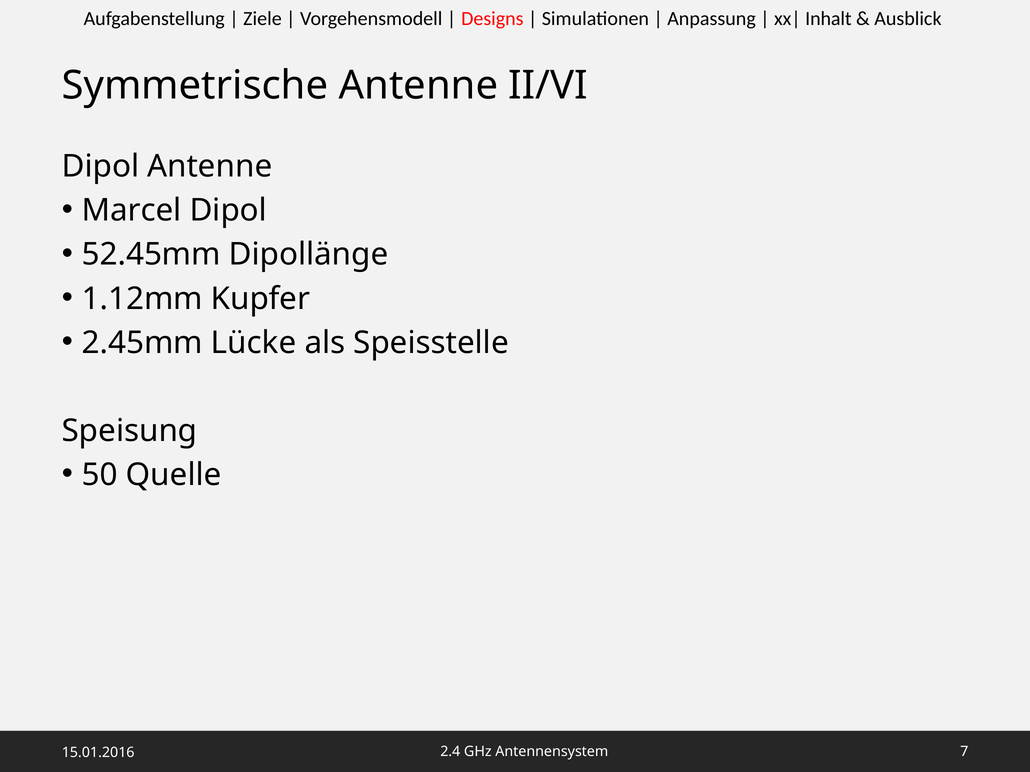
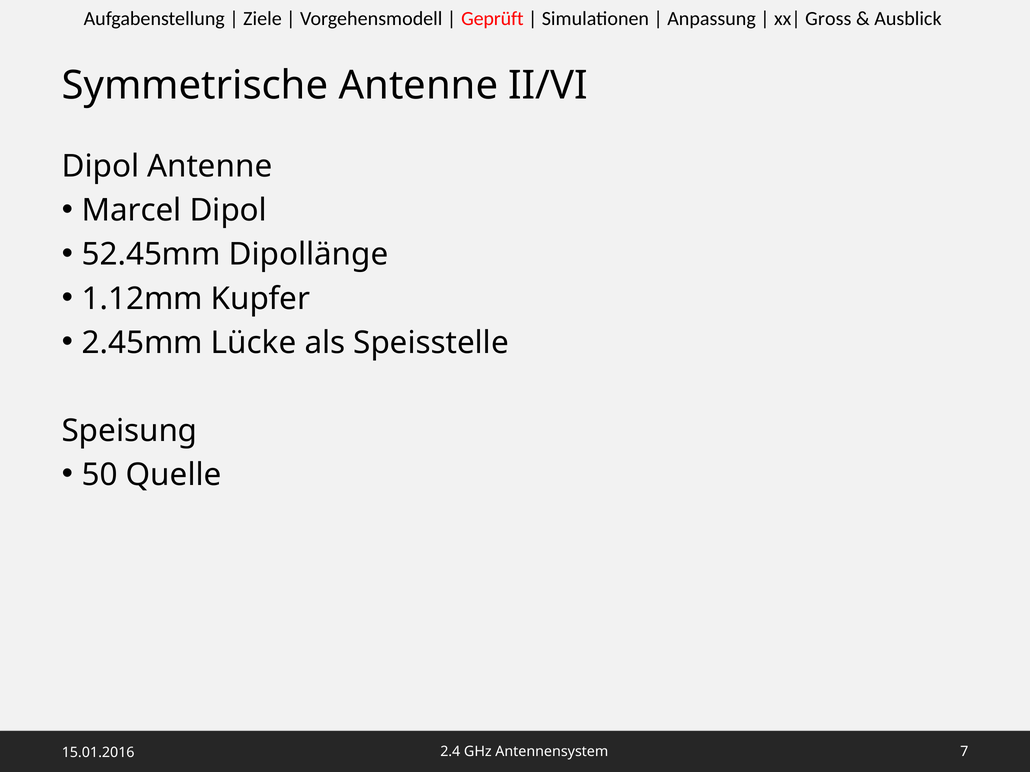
Designs: Designs -> Geprüft
Inhalt: Inhalt -> Gross
